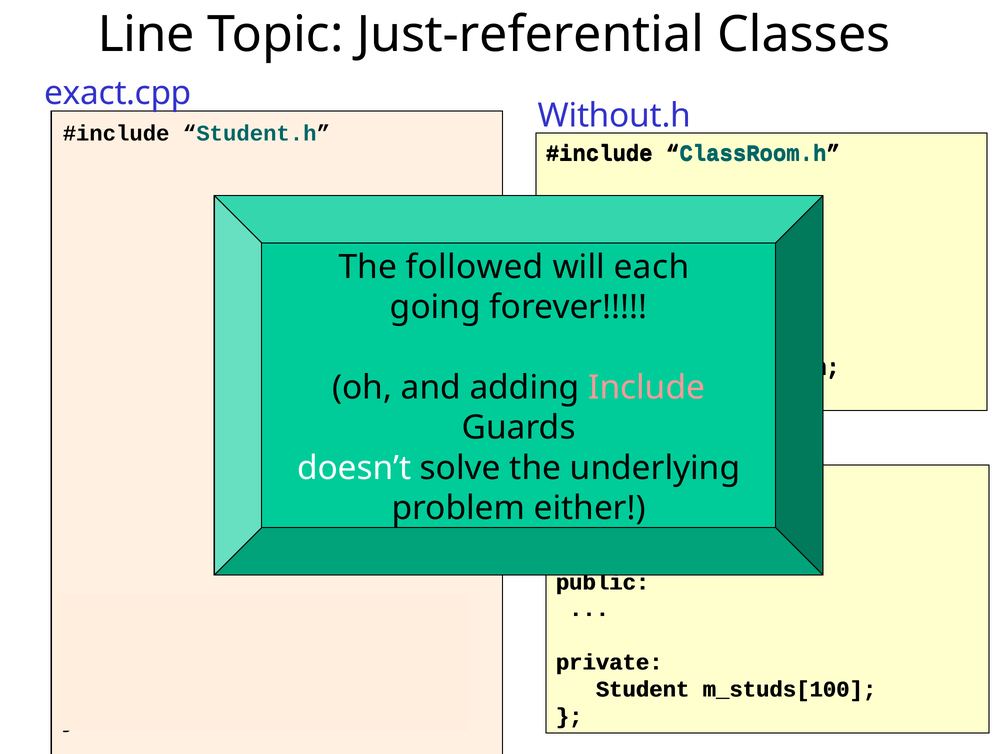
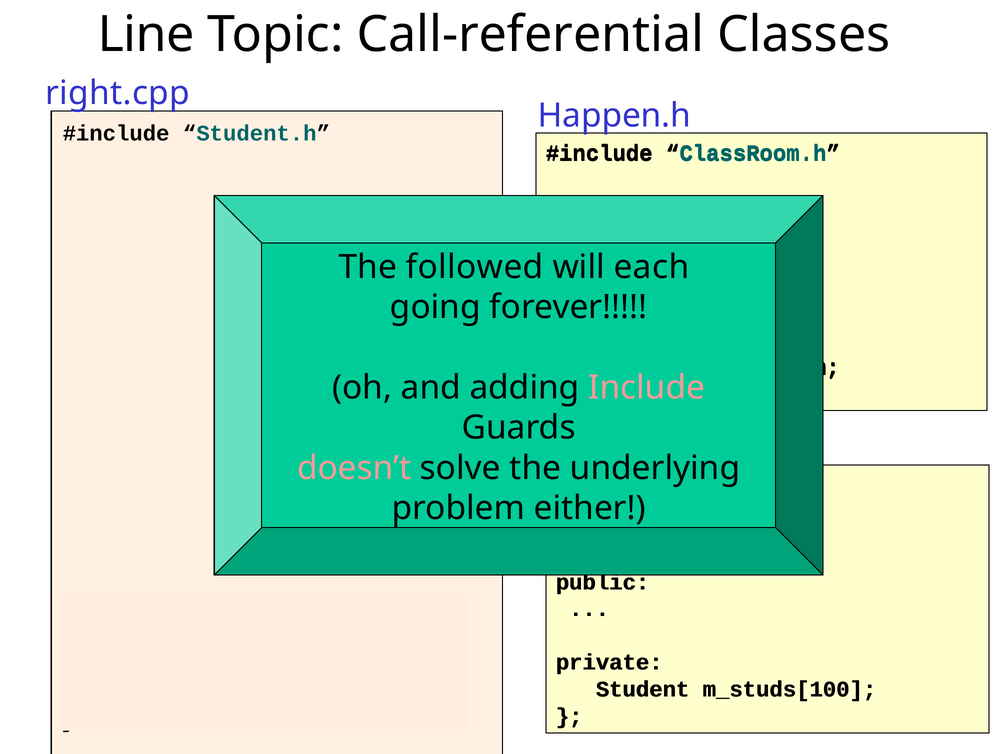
Just-referential: Just-referential -> Call-referential
exact.cpp: exact.cpp -> right.cpp
Without.h: Without.h -> Happen.h
doesn’t colour: white -> pink
